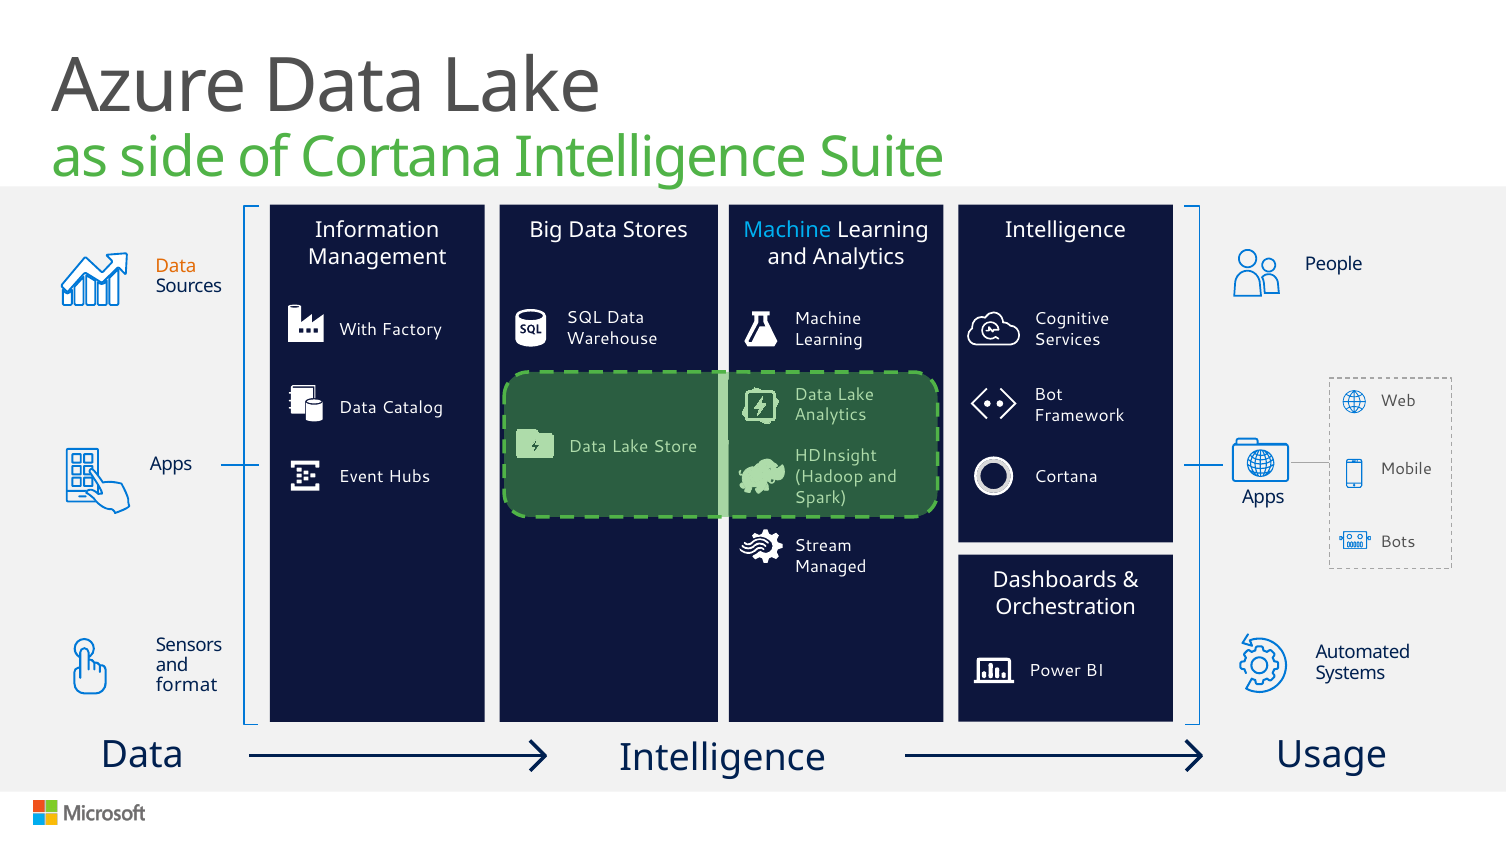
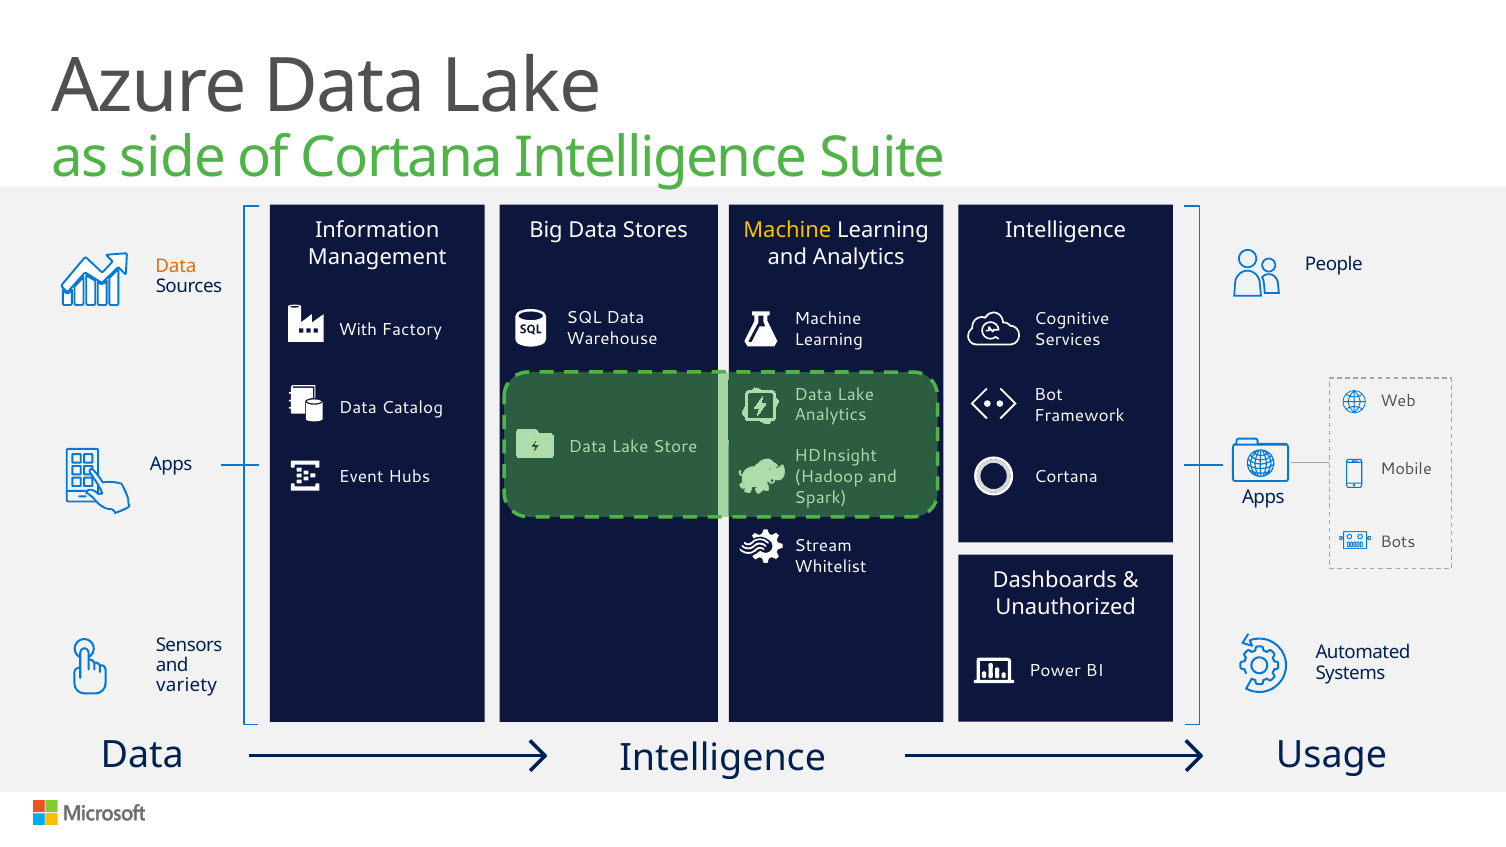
Machine at (787, 231) colour: light blue -> yellow
Managed: Managed -> Whitelist
Orchestration: Orchestration -> Unauthorized
format: format -> variety
